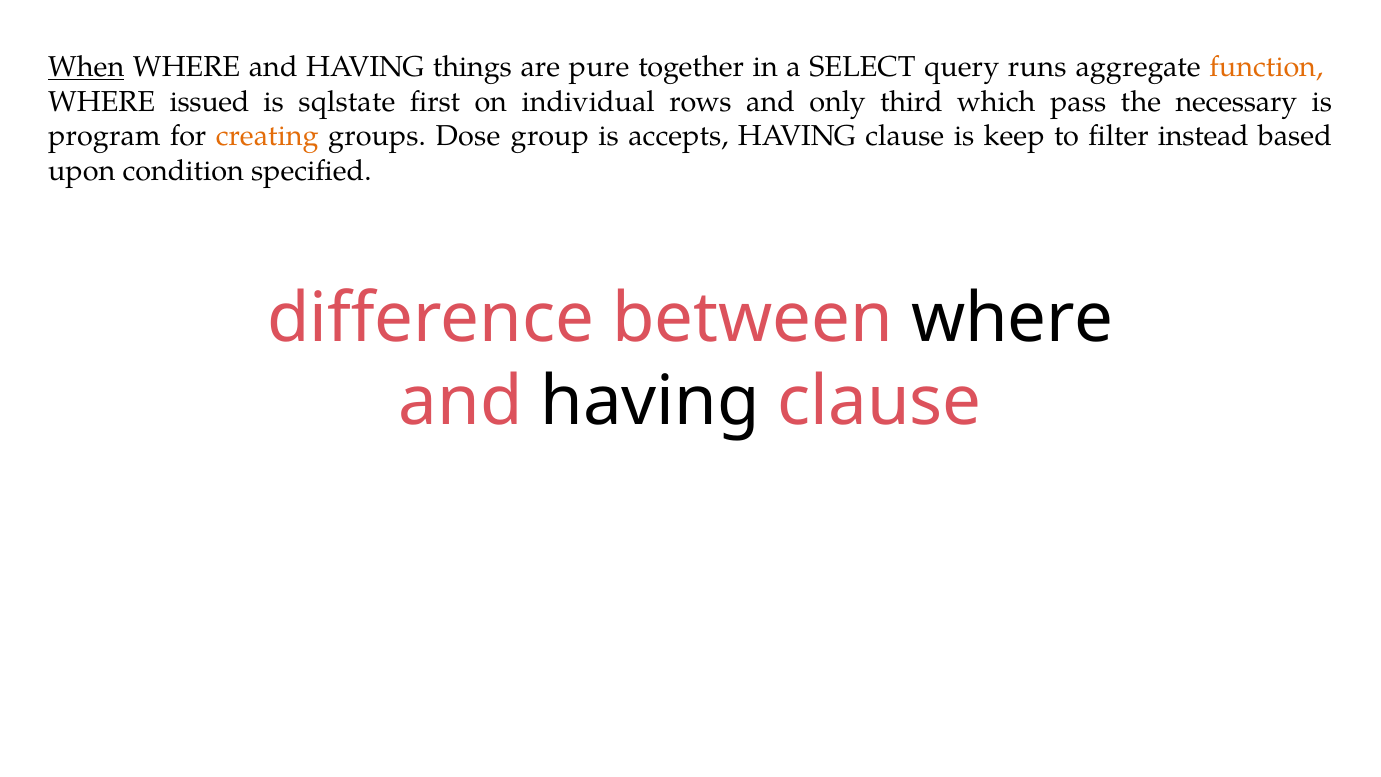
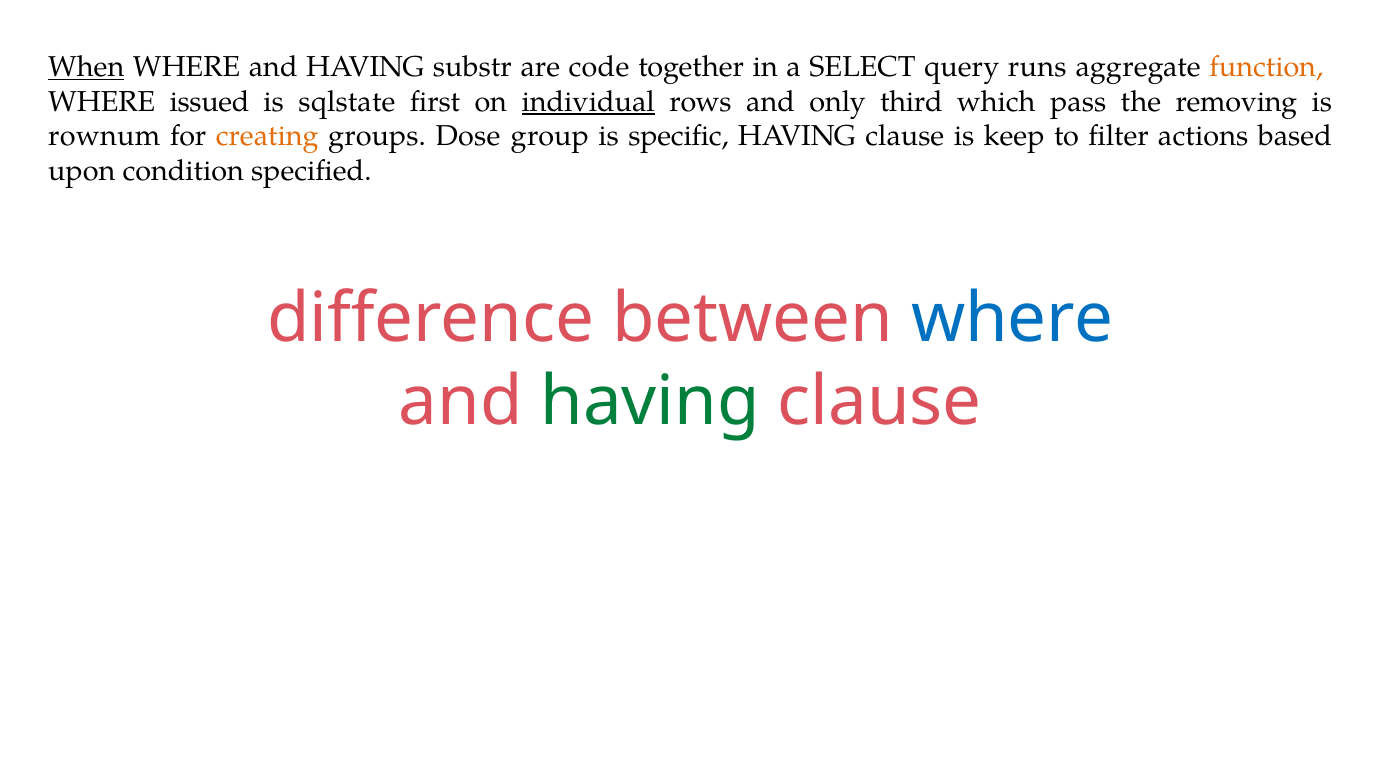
things: things -> substr
pure: pure -> code
individual underline: none -> present
necessary: necessary -> removing
program: program -> rownum
accepts: accepts -> specific
instead: instead -> actions
where at (1012, 319) colour: black -> blue
having at (650, 402) colour: black -> green
